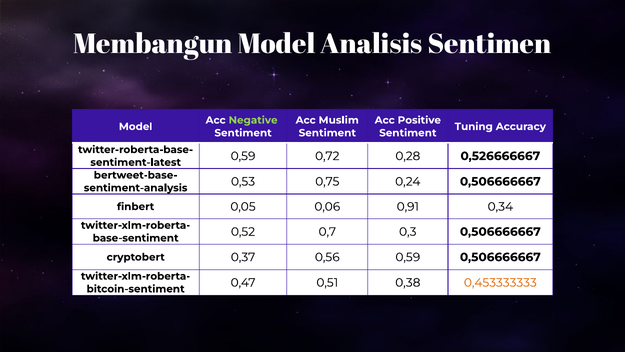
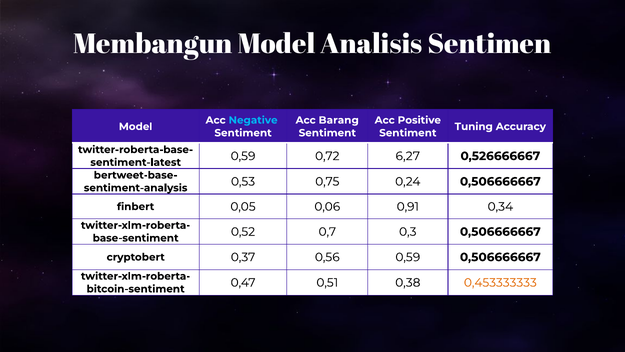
Negative colour: light green -> light blue
Muslim: Muslim -> Barang
0,28: 0,28 -> 6,27
